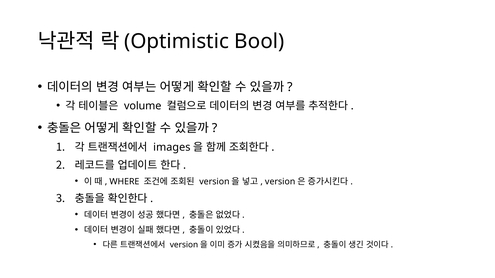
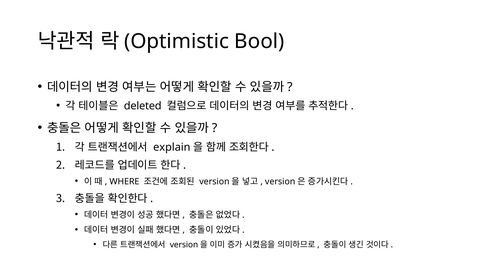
volume: volume -> deleted
images: images -> explain
